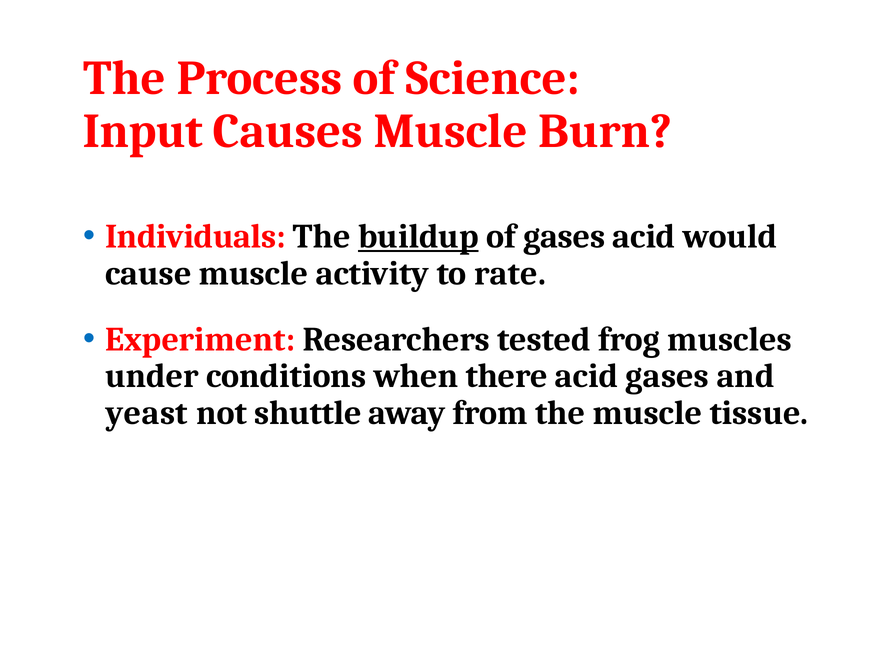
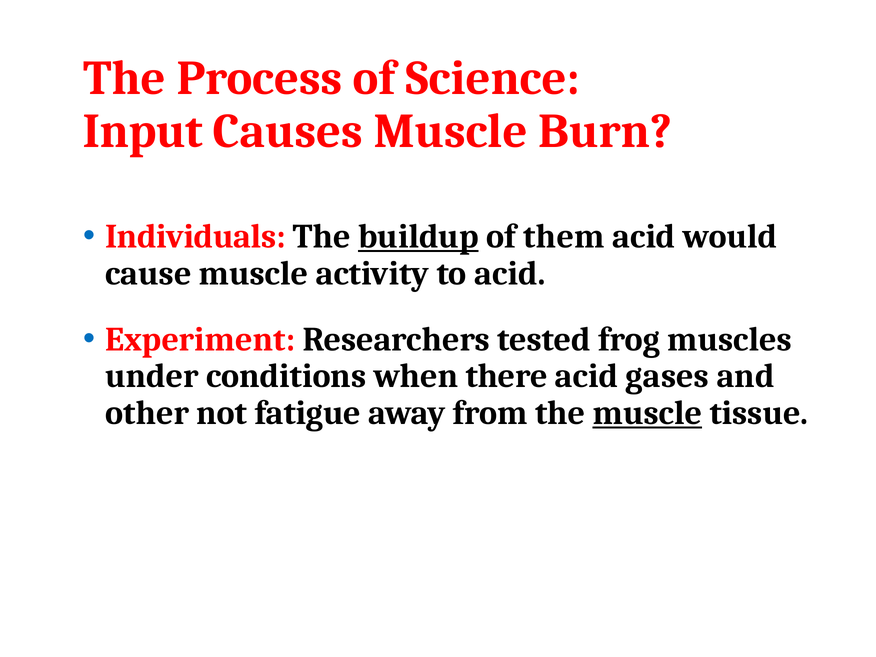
of gases: gases -> them
to rate: rate -> acid
yeast: yeast -> other
shuttle: shuttle -> fatigue
muscle at (647, 413) underline: none -> present
